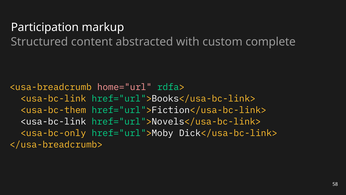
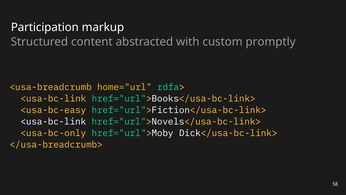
complete: complete -> promptly
home="url colour: pink -> yellow
<usa-bc-them: <usa-bc-them -> <usa-bc-easy
